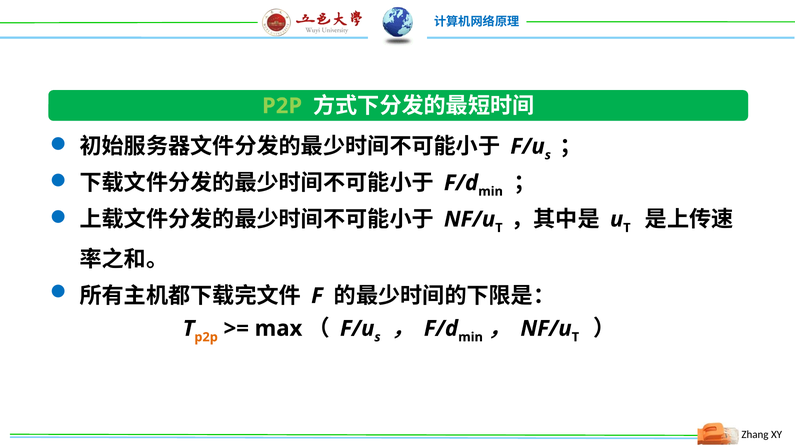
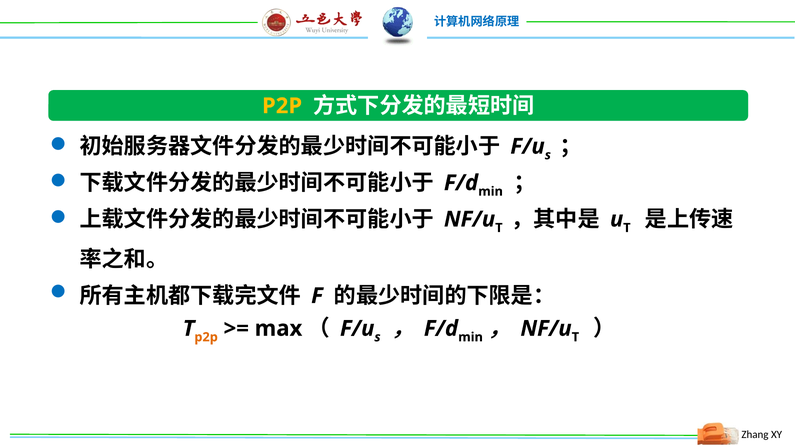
P2P at (282, 106) colour: light green -> yellow
